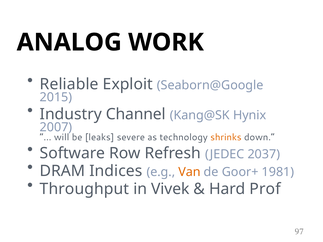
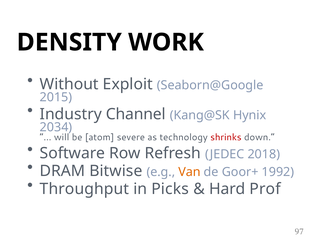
ANALOG: ANALOG -> DENSITY
Reliable: Reliable -> Without
2007: 2007 -> 2034
leaks: leaks -> atom
shrinks colour: orange -> red
2037: 2037 -> 2018
Indices: Indices -> Bitwise
1981: 1981 -> 1992
Vivek: Vivek -> Picks
